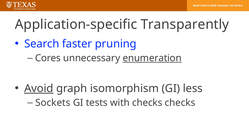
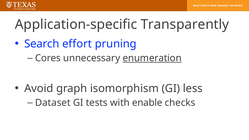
faster: faster -> effort
Avoid underline: present -> none
Sockets: Sockets -> Dataset
with checks: checks -> enable
